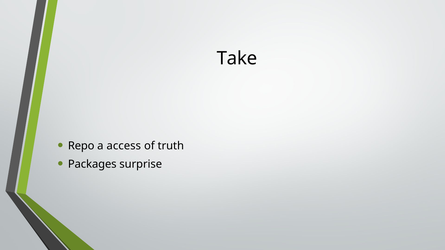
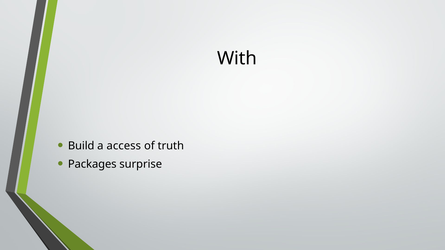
Take: Take -> With
Repo: Repo -> Build
